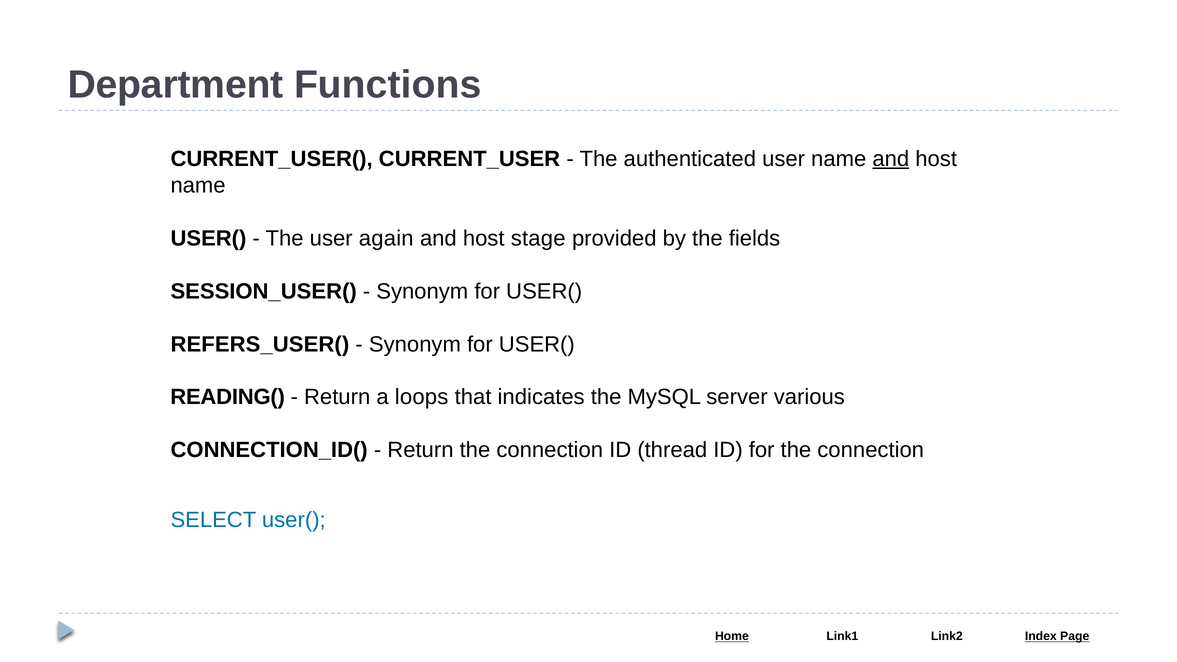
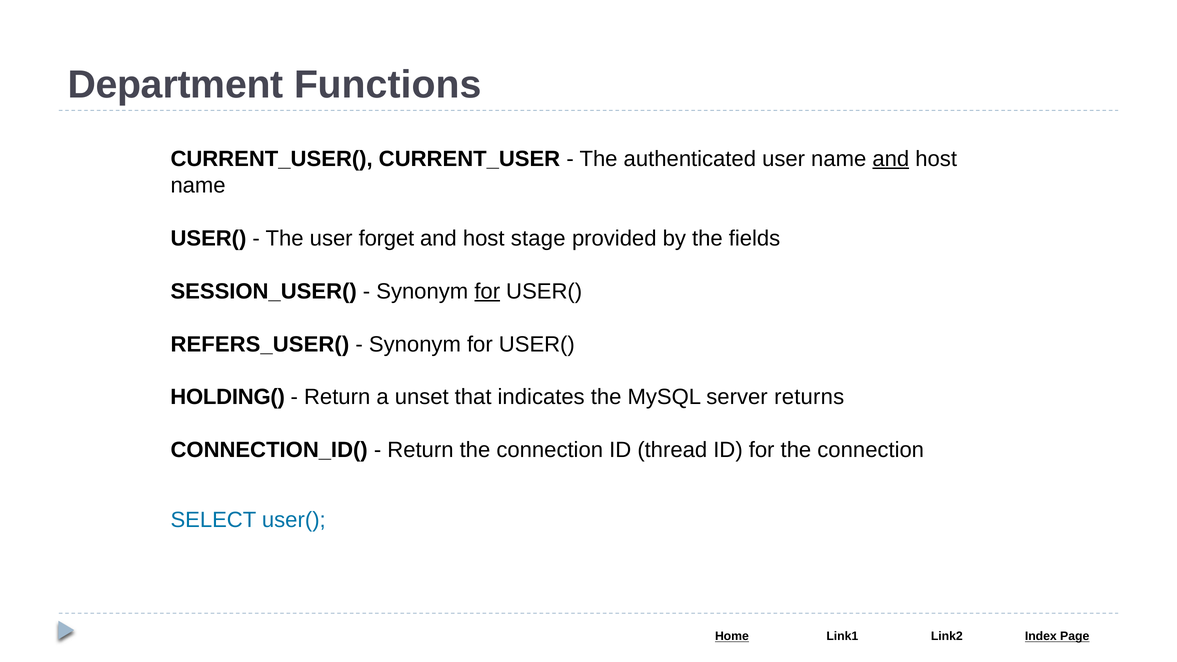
again: again -> forget
for at (487, 291) underline: none -> present
READING(: READING( -> HOLDING(
loops: loops -> unset
various: various -> returns
